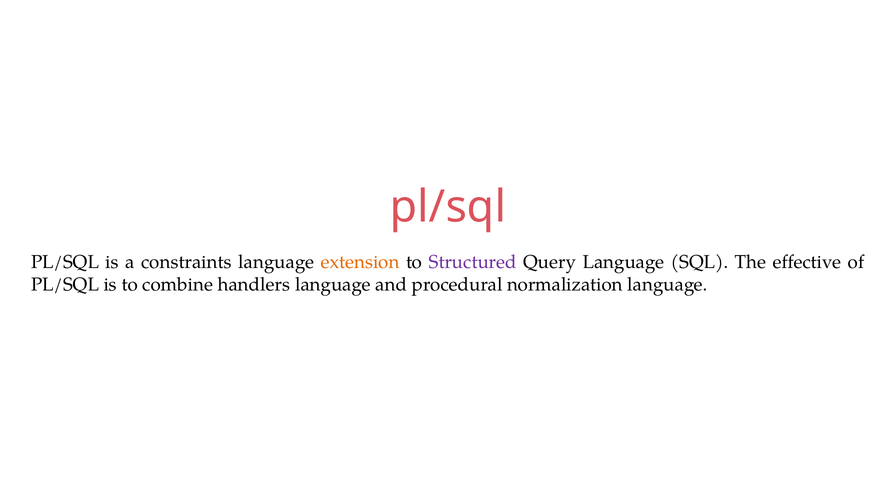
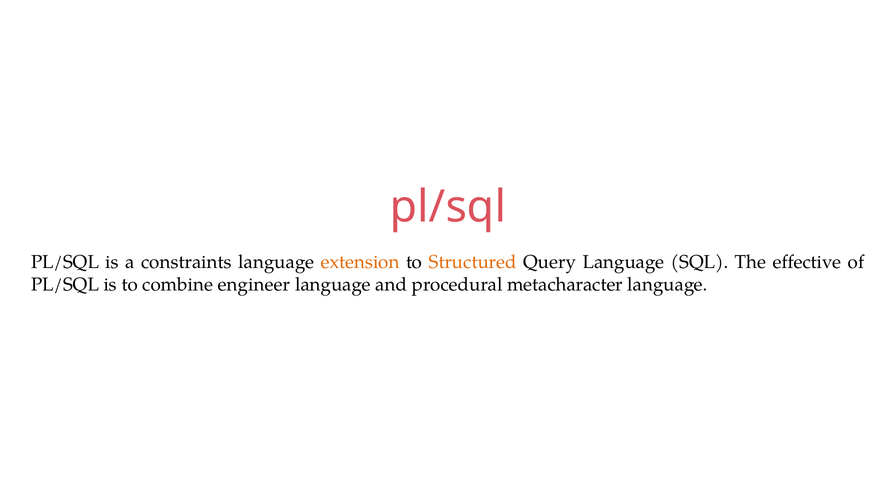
Structured colour: purple -> orange
handlers: handlers -> engineer
normalization: normalization -> metacharacter
